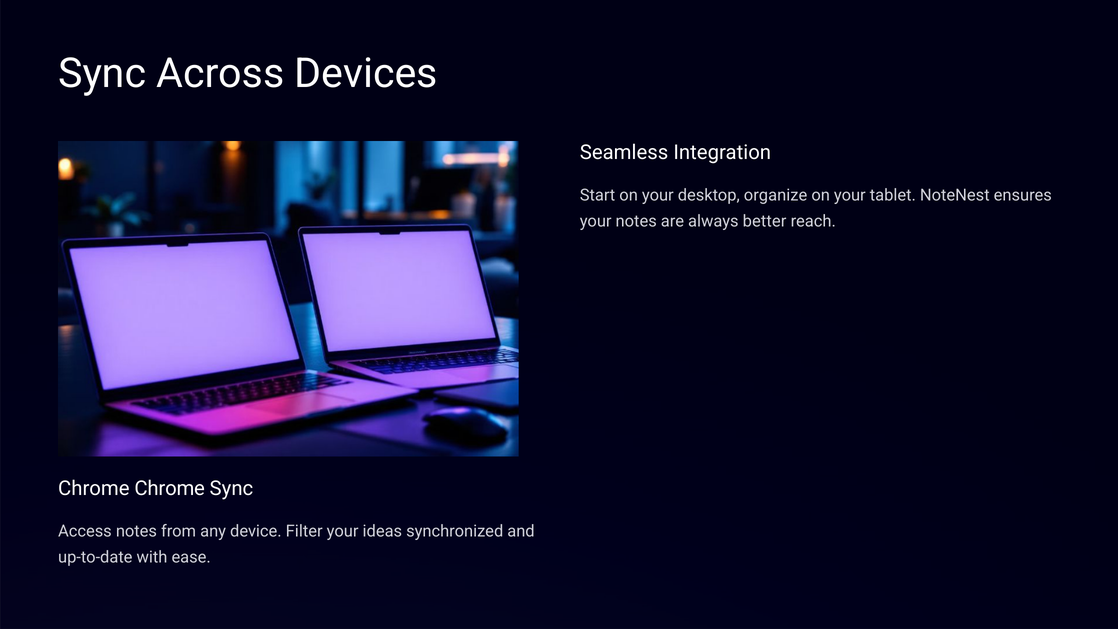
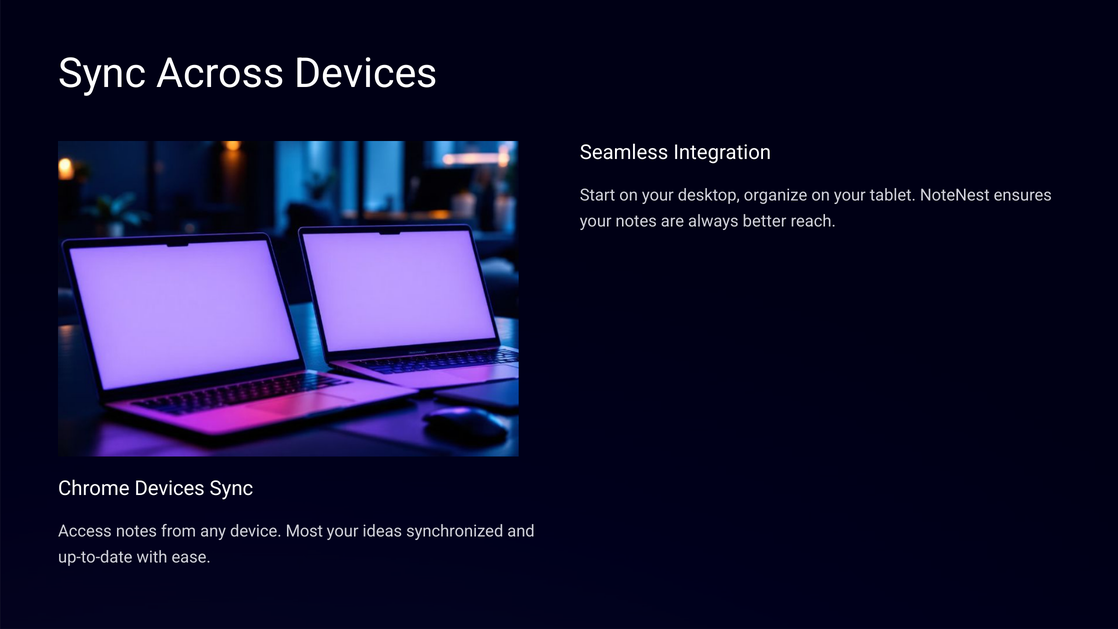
Chrome Chrome: Chrome -> Devices
Filter: Filter -> Most
